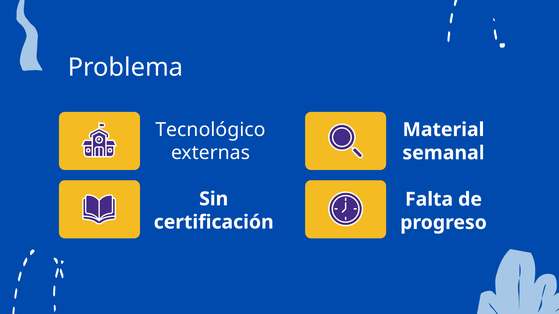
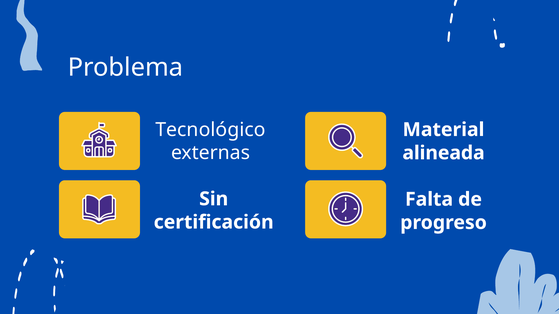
semanal: semanal -> alineada
